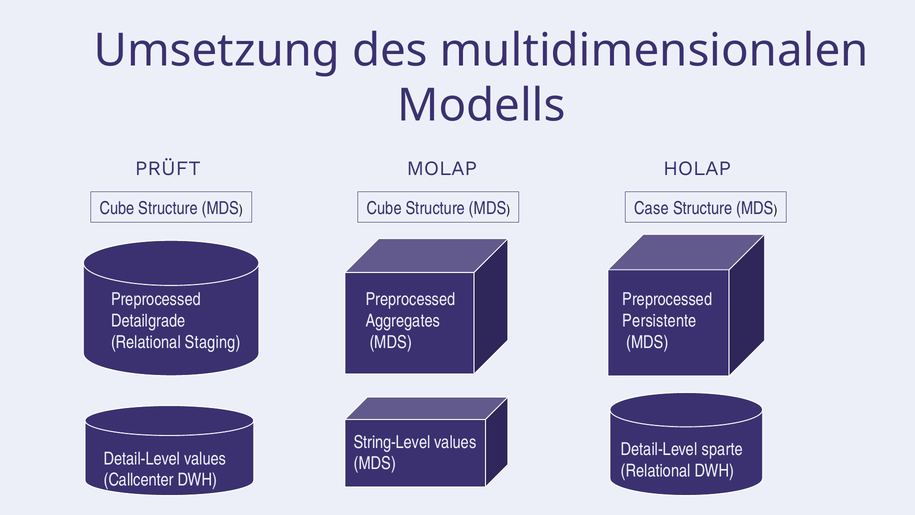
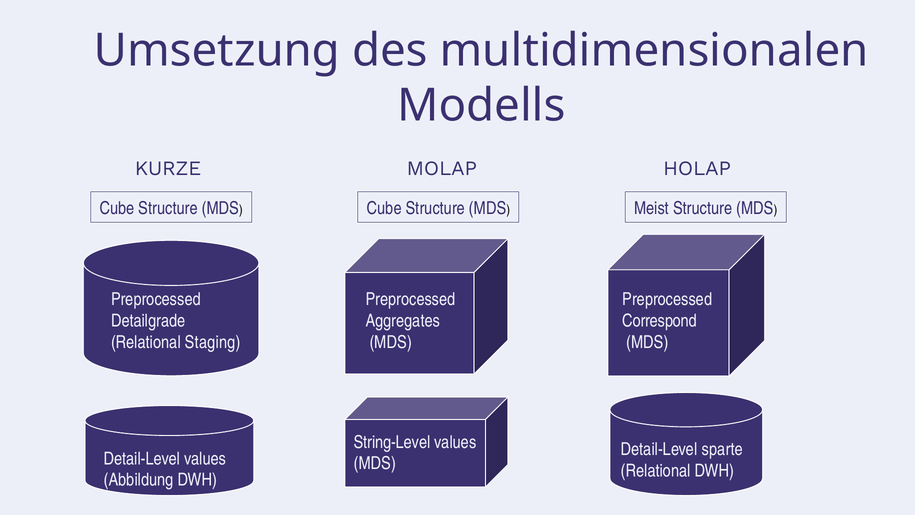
PRÜFT: PRÜFT -> KURZE
Case: Case -> Meist
Persistente: Persistente -> Correspond
Callcenter: Callcenter -> Abbildung
